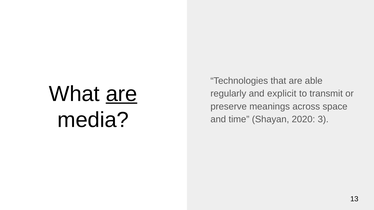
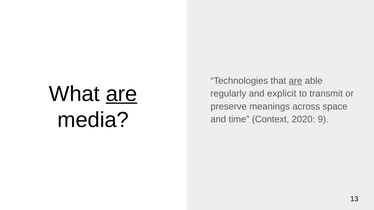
are at (296, 81) underline: none -> present
Shayan: Shayan -> Context
3: 3 -> 9
